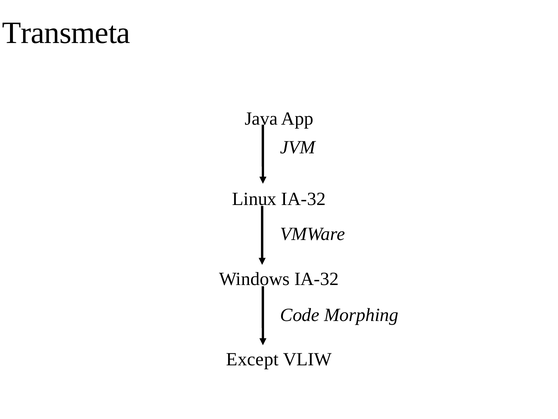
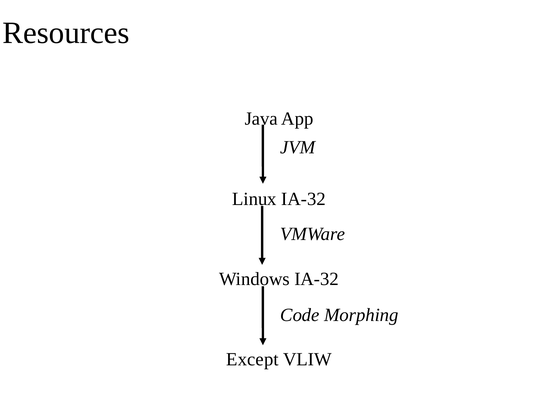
Transmeta: Transmeta -> Resources
